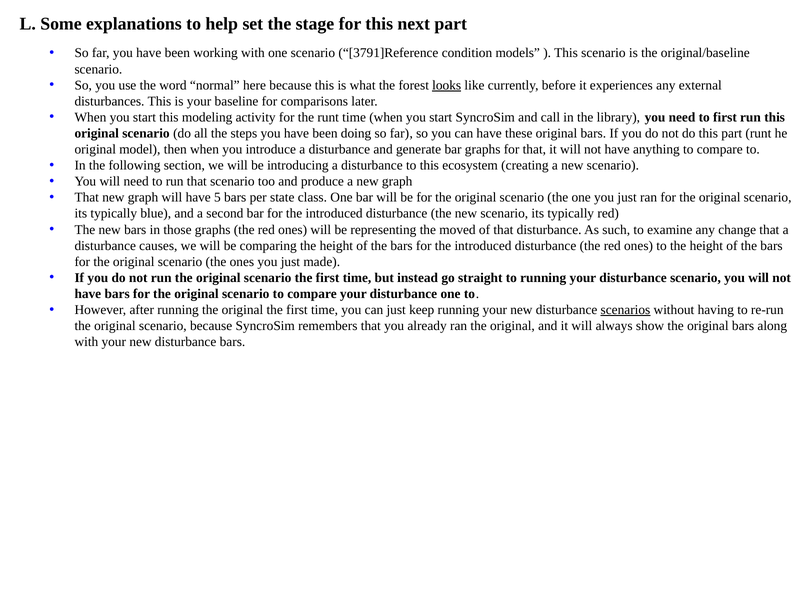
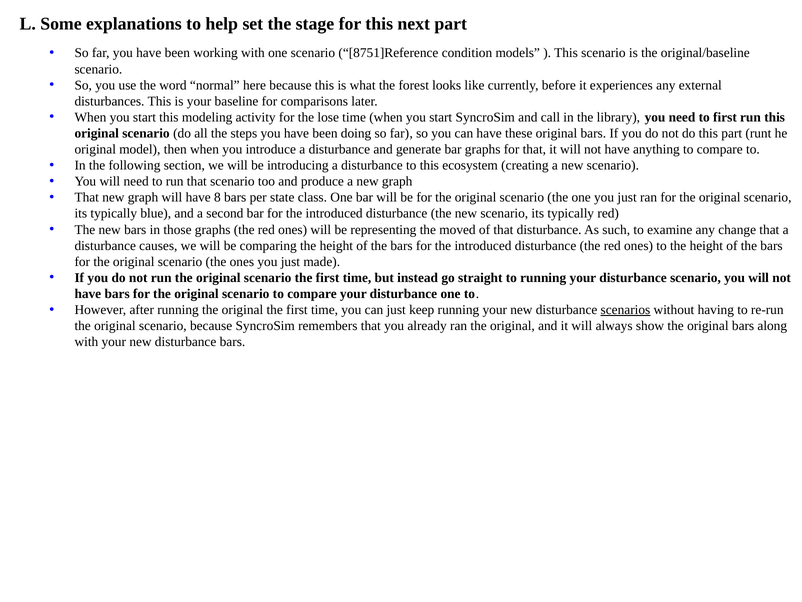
3791]Reference: 3791]Reference -> 8751]Reference
looks underline: present -> none
the runt: runt -> lose
5: 5 -> 8
